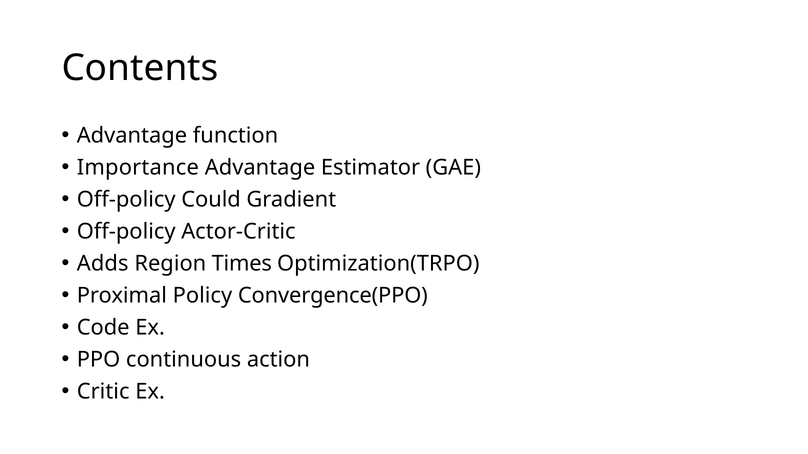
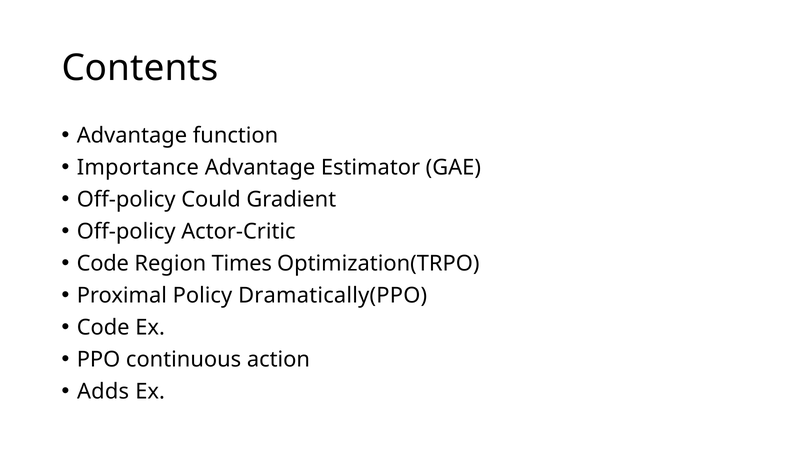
Adds at (103, 264): Adds -> Code
Convergence(PPO: Convergence(PPO -> Dramatically(PPO
Critic: Critic -> Adds
